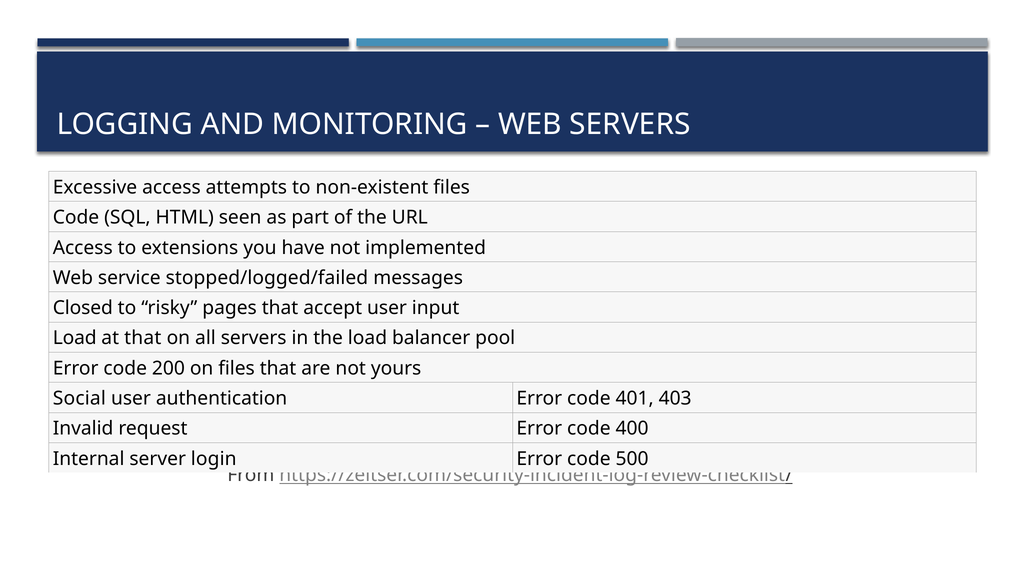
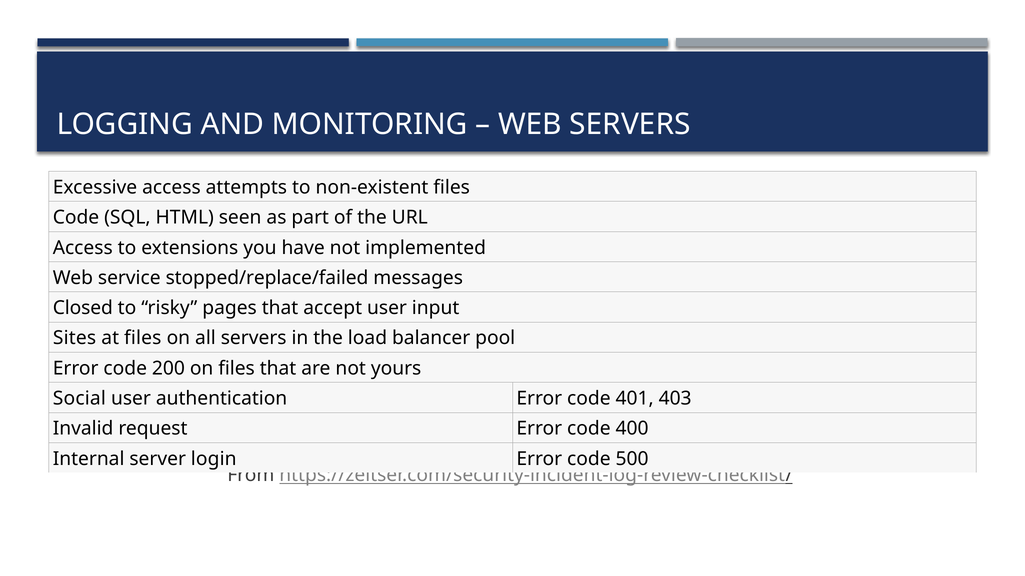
stopped/logged/failed: stopped/logged/failed -> stopped/replace/failed
Load at (75, 338): Load -> Sites
at that: that -> files
